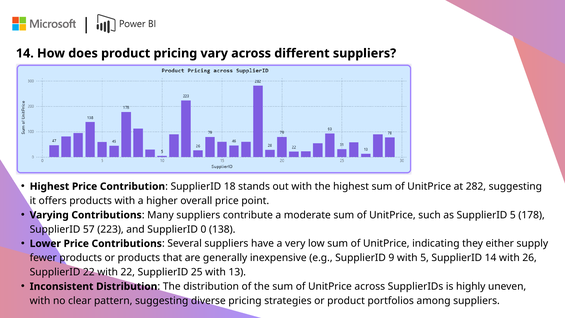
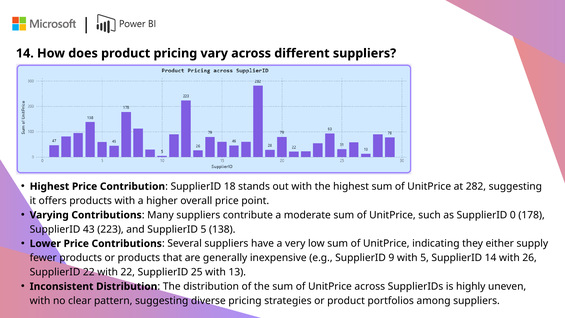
SupplierID 5: 5 -> 0
57: 57 -> 43
SupplierID 0: 0 -> 5
